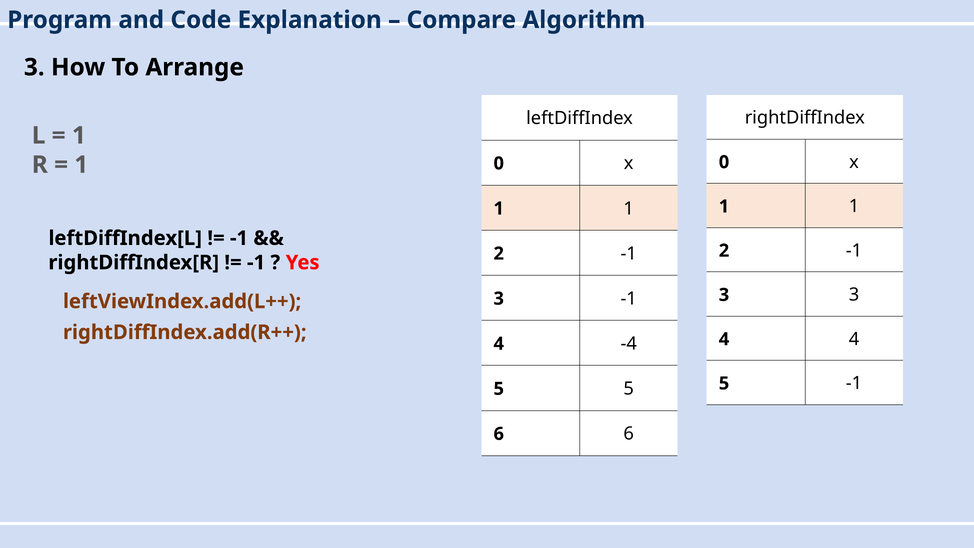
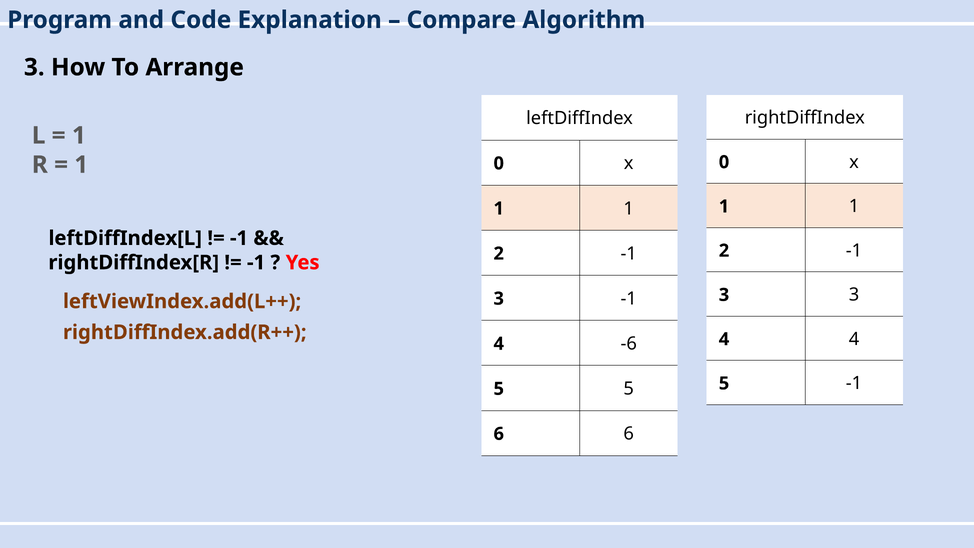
-4: -4 -> -6
